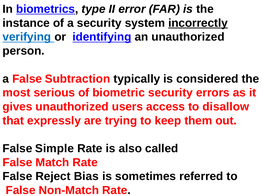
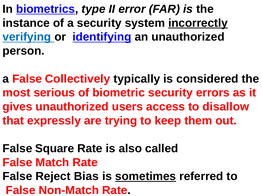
Subtraction: Subtraction -> Collectively
Simple: Simple -> Square
sometimes underline: none -> present
